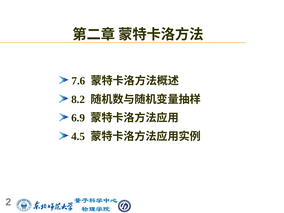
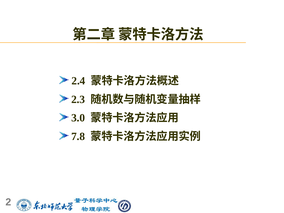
7.6: 7.6 -> 2.4
8.2: 8.2 -> 2.3
6.9: 6.9 -> 3.0
4.5: 4.5 -> 7.8
